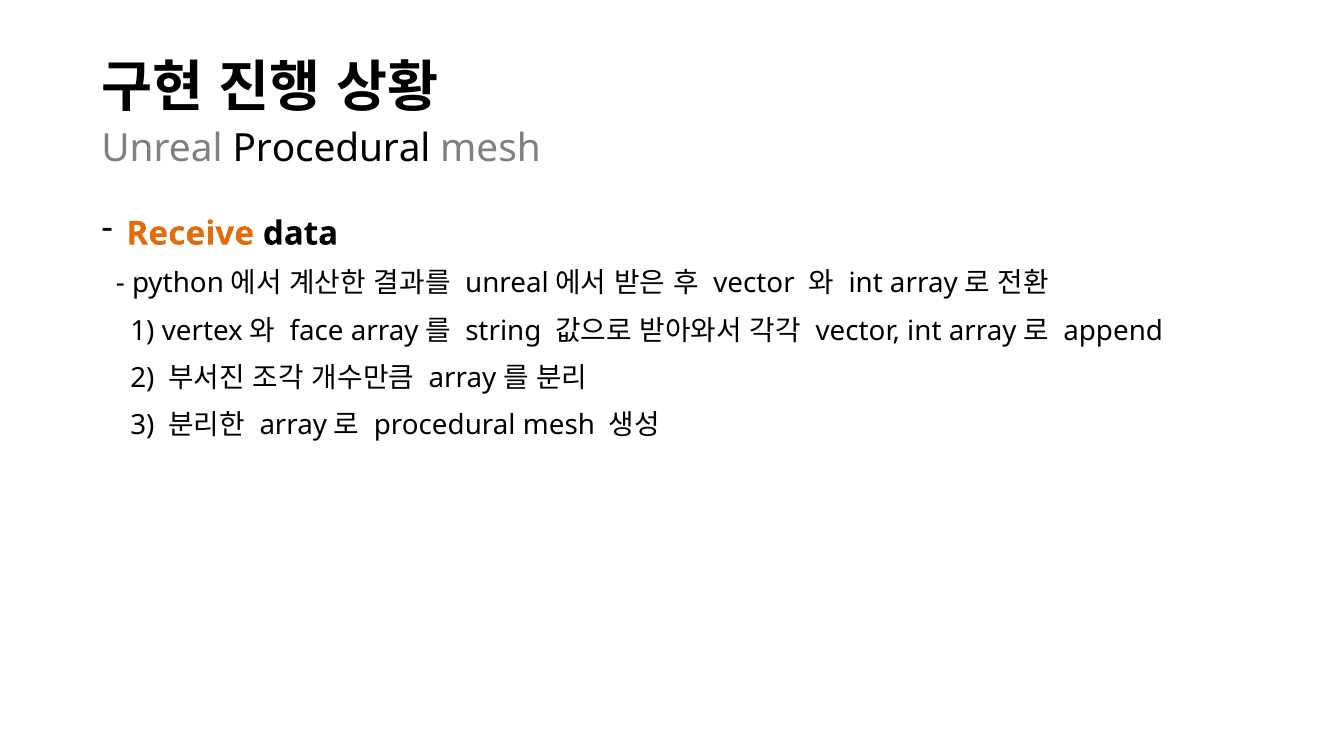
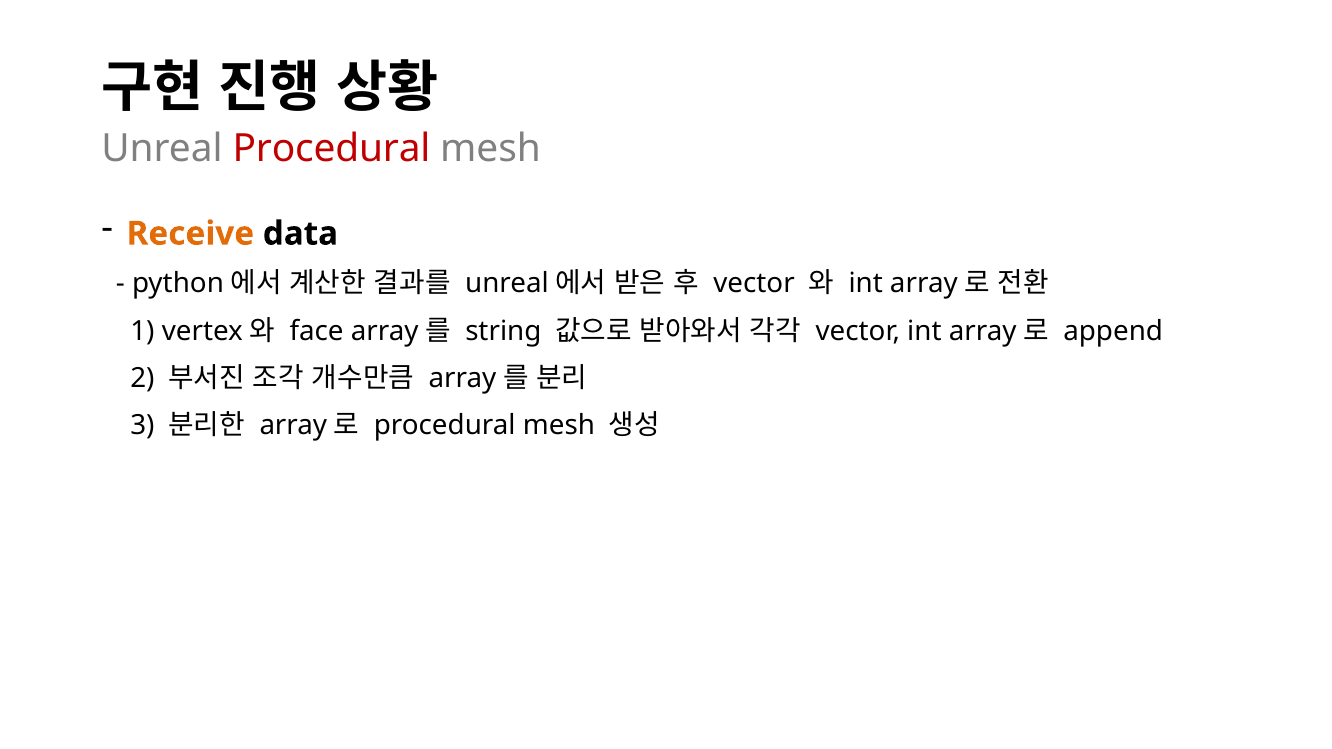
Procedural at (332, 149) colour: black -> red
